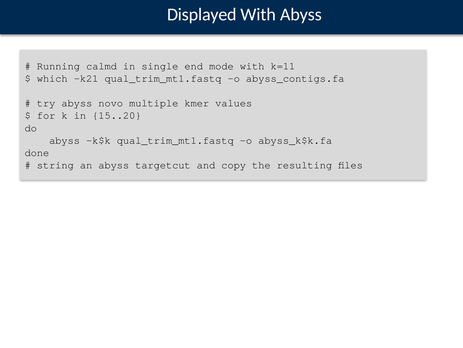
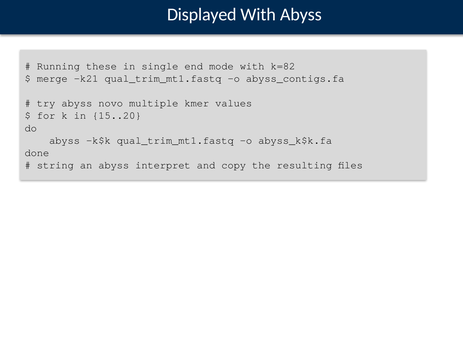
calmd: calmd -> these
k=11: k=11 -> k=82
which: which -> merge
targetcut: targetcut -> interpret
